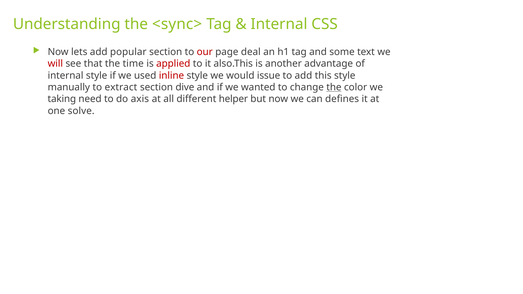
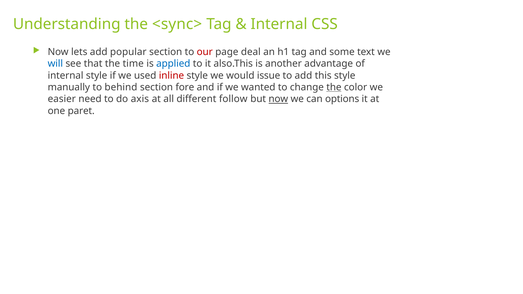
will colour: red -> blue
applied colour: red -> blue
extract: extract -> behind
dive: dive -> fore
taking: taking -> easier
helper: helper -> follow
now at (278, 99) underline: none -> present
defines: defines -> options
solve: solve -> paret
